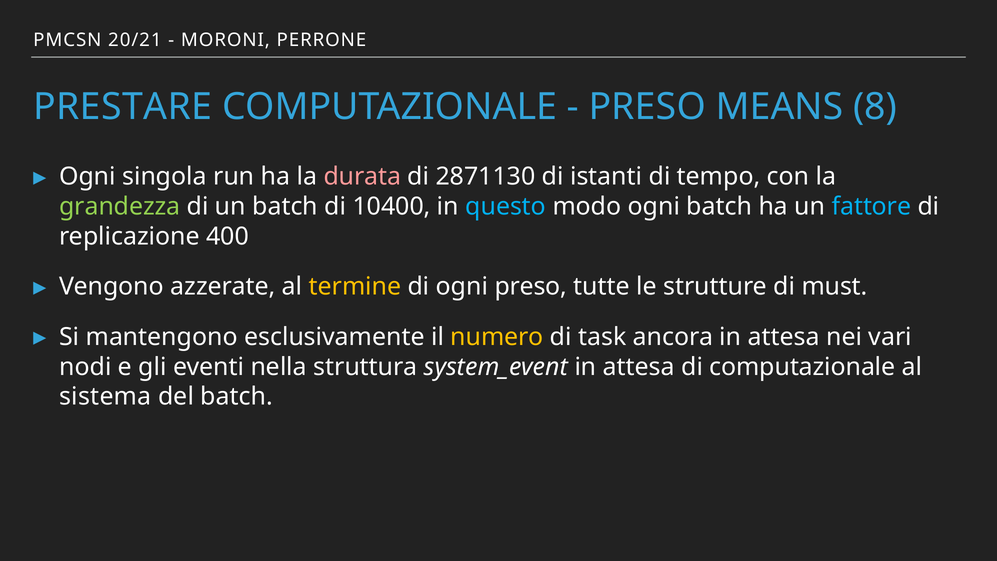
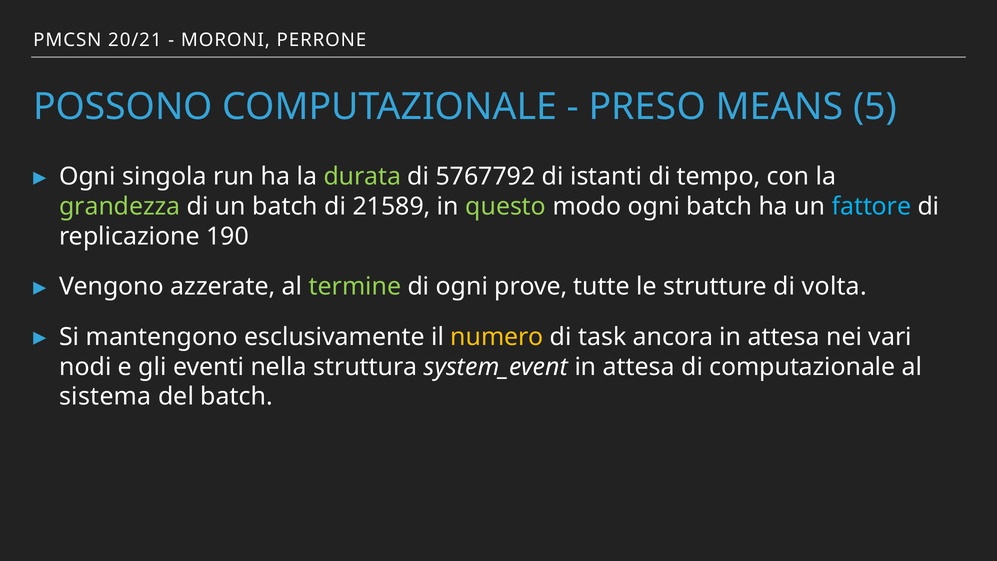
PRESTARE: PRESTARE -> POSSONO
8: 8 -> 5
durata colour: pink -> light green
2871130: 2871130 -> 5767792
10400: 10400 -> 21589
questo colour: light blue -> light green
400: 400 -> 190
termine colour: yellow -> light green
ogni preso: preso -> prove
must: must -> volta
